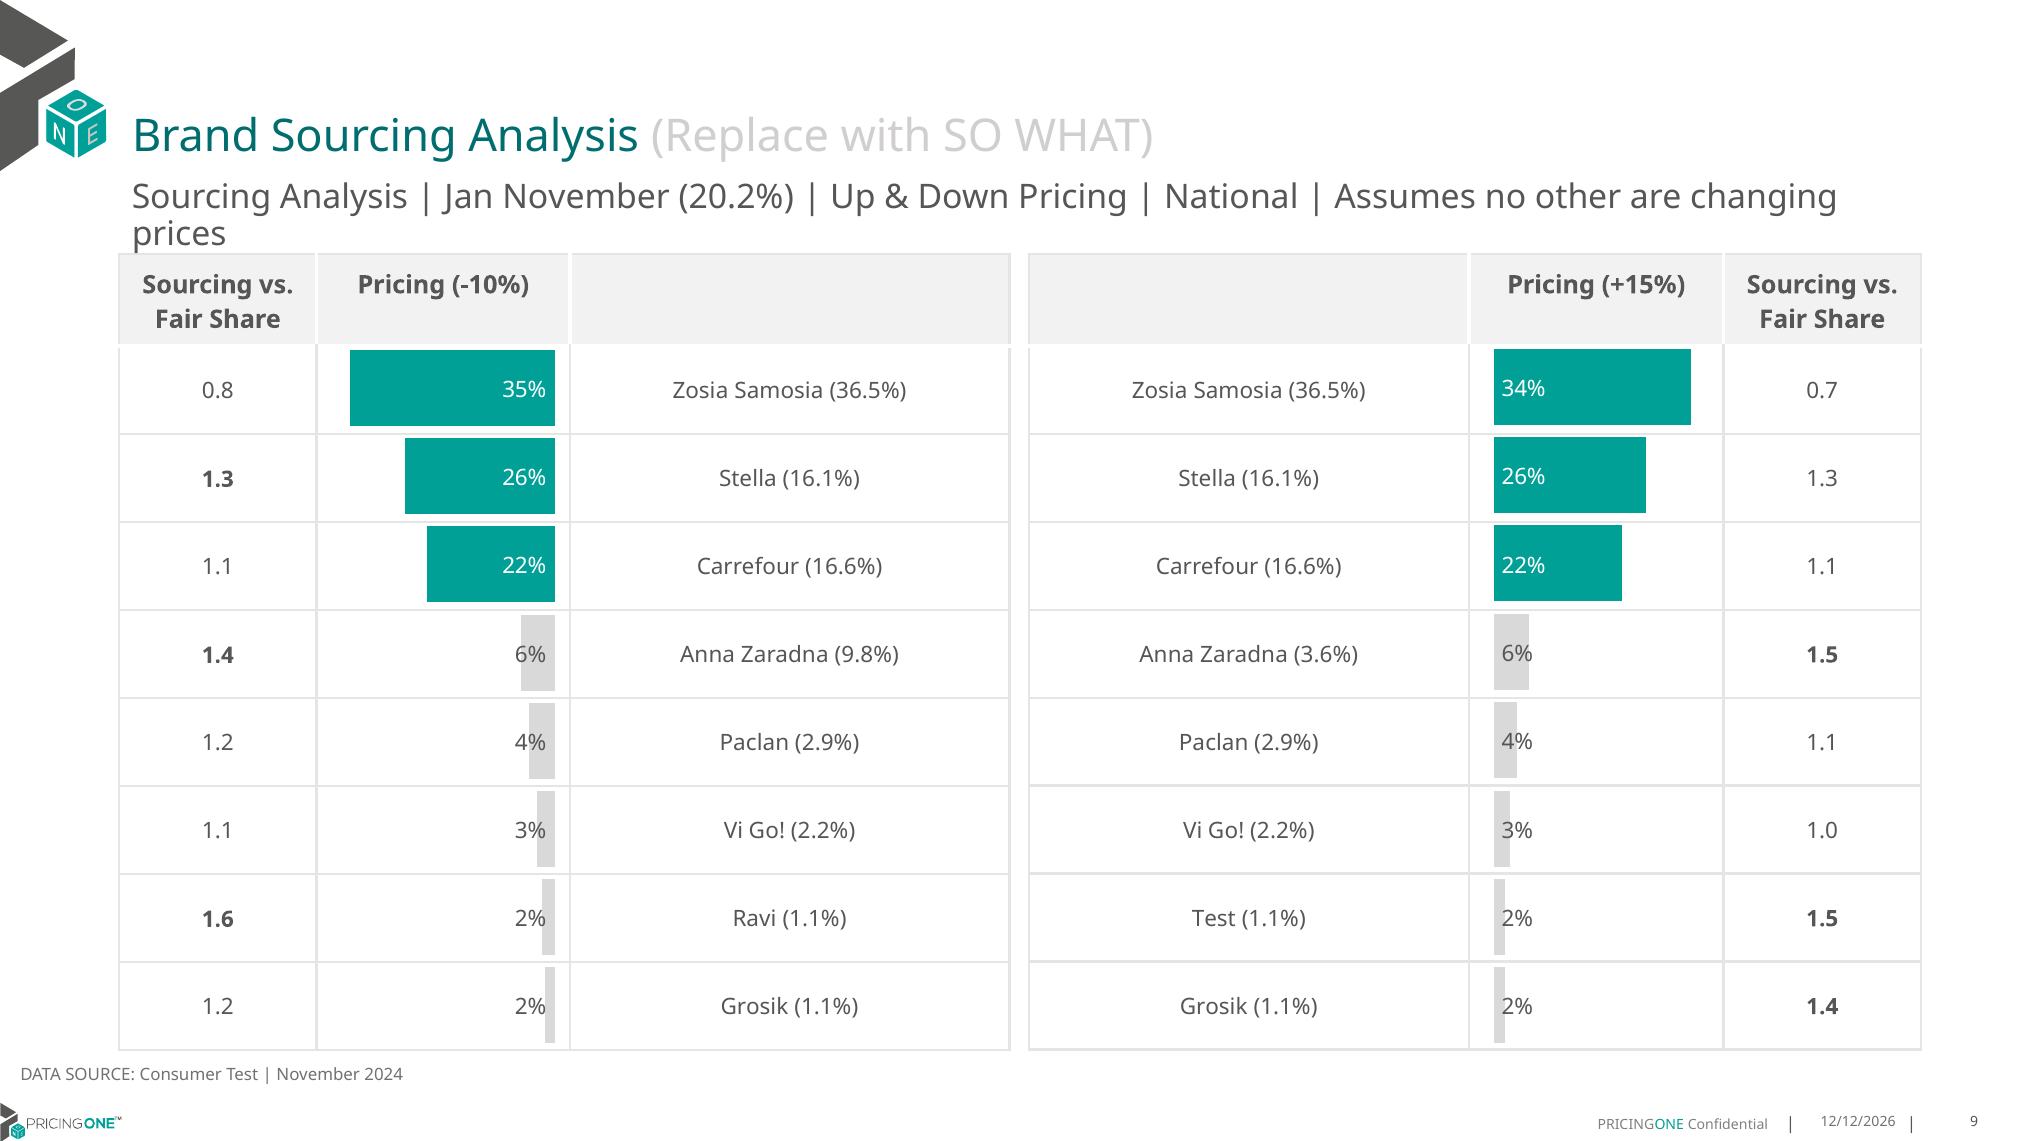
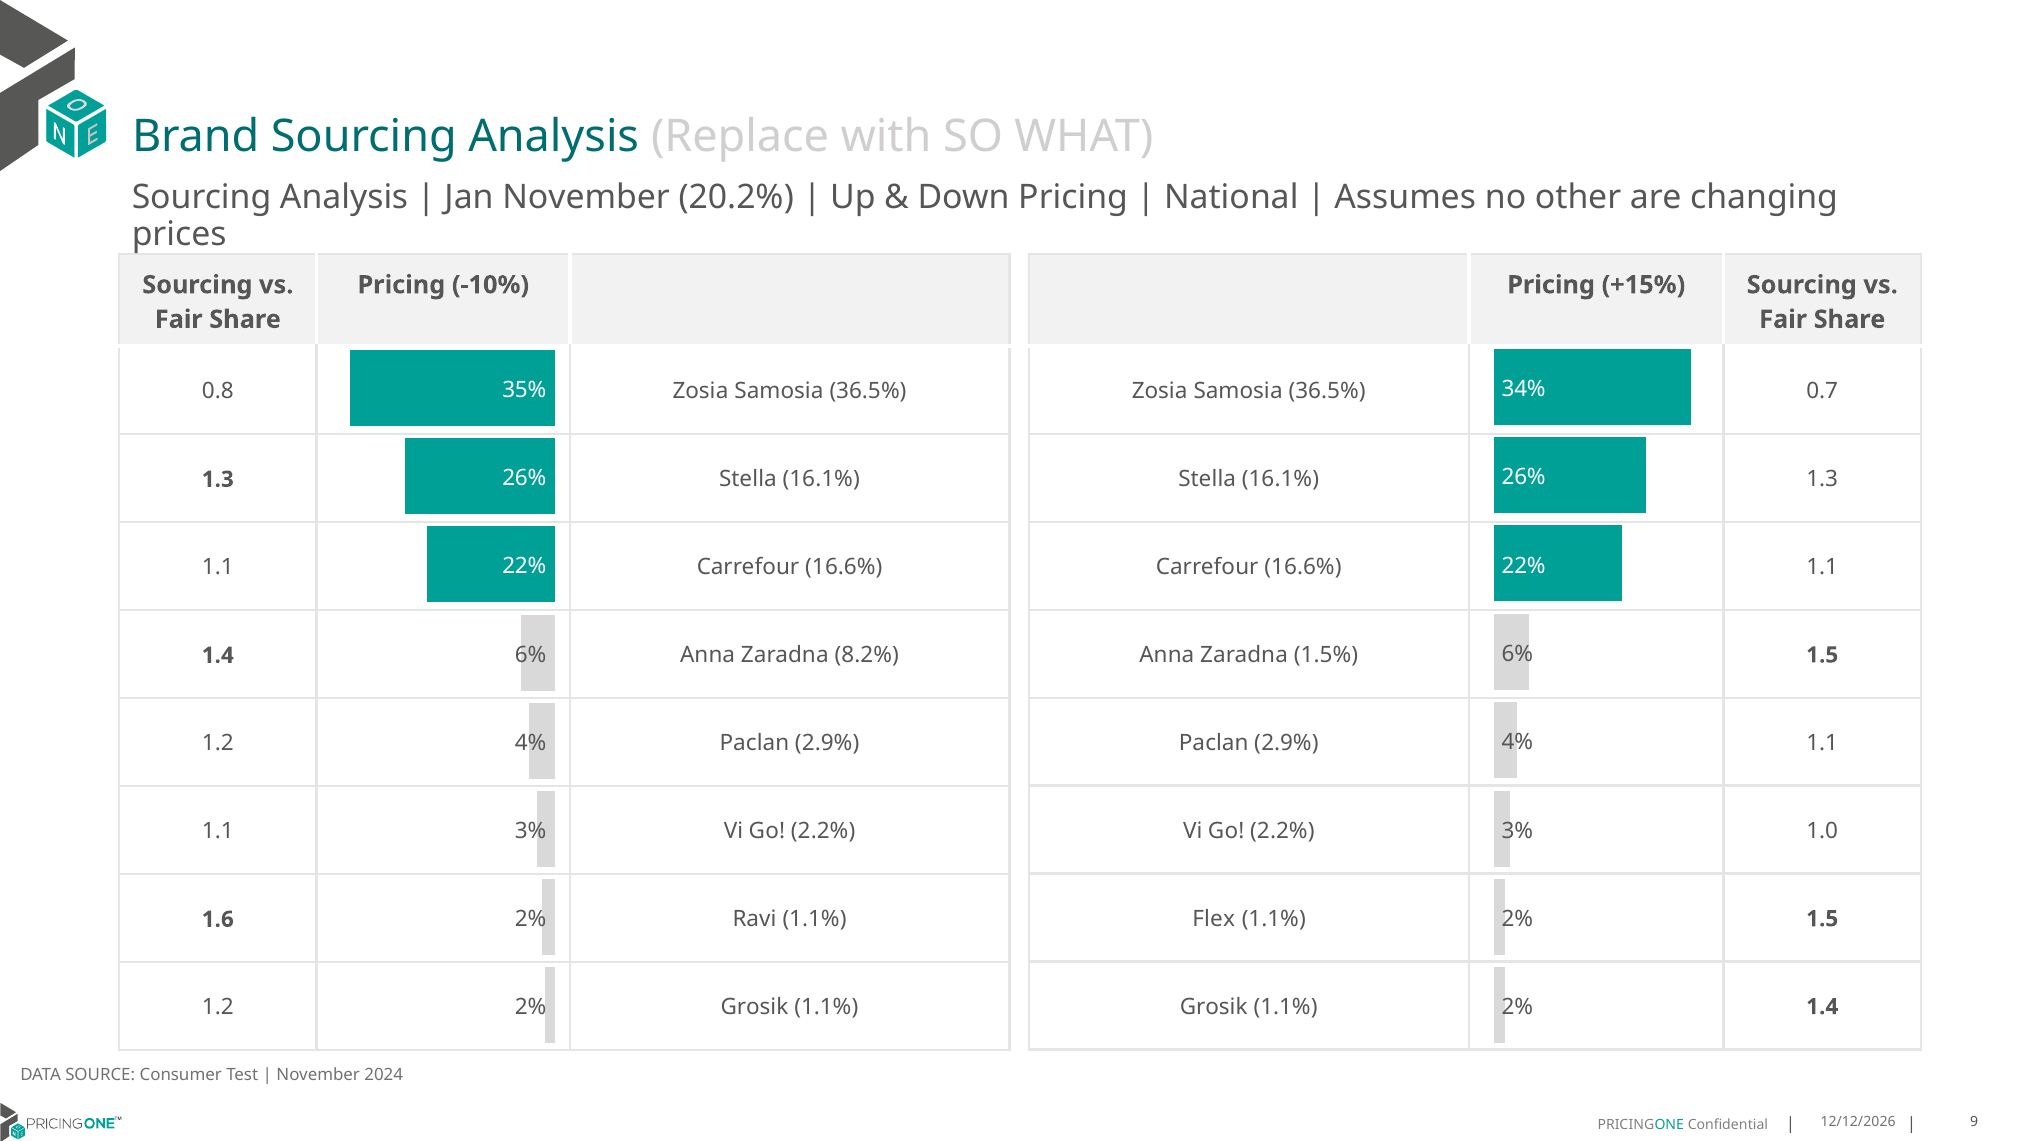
3.6%: 3.6% -> 1.5%
9.8%: 9.8% -> 8.2%
Test at (1214, 919): Test -> Flex
